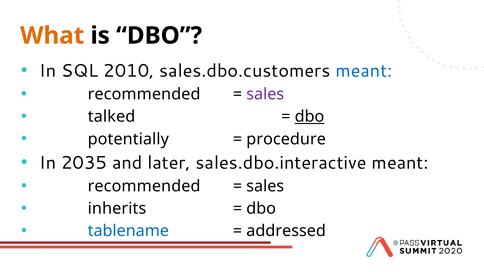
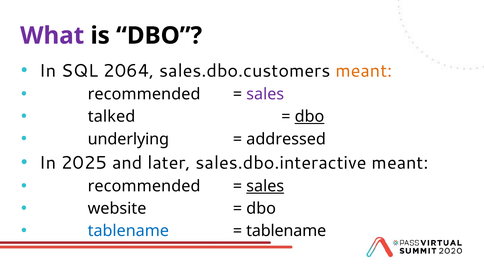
What colour: orange -> purple
2010: 2010 -> 2064
meant at (364, 71) colour: blue -> orange
potentially: potentially -> underlying
procedure: procedure -> addressed
2035: 2035 -> 2025
sales at (265, 186) underline: none -> present
inherits: inherits -> website
addressed at (286, 231): addressed -> tablename
